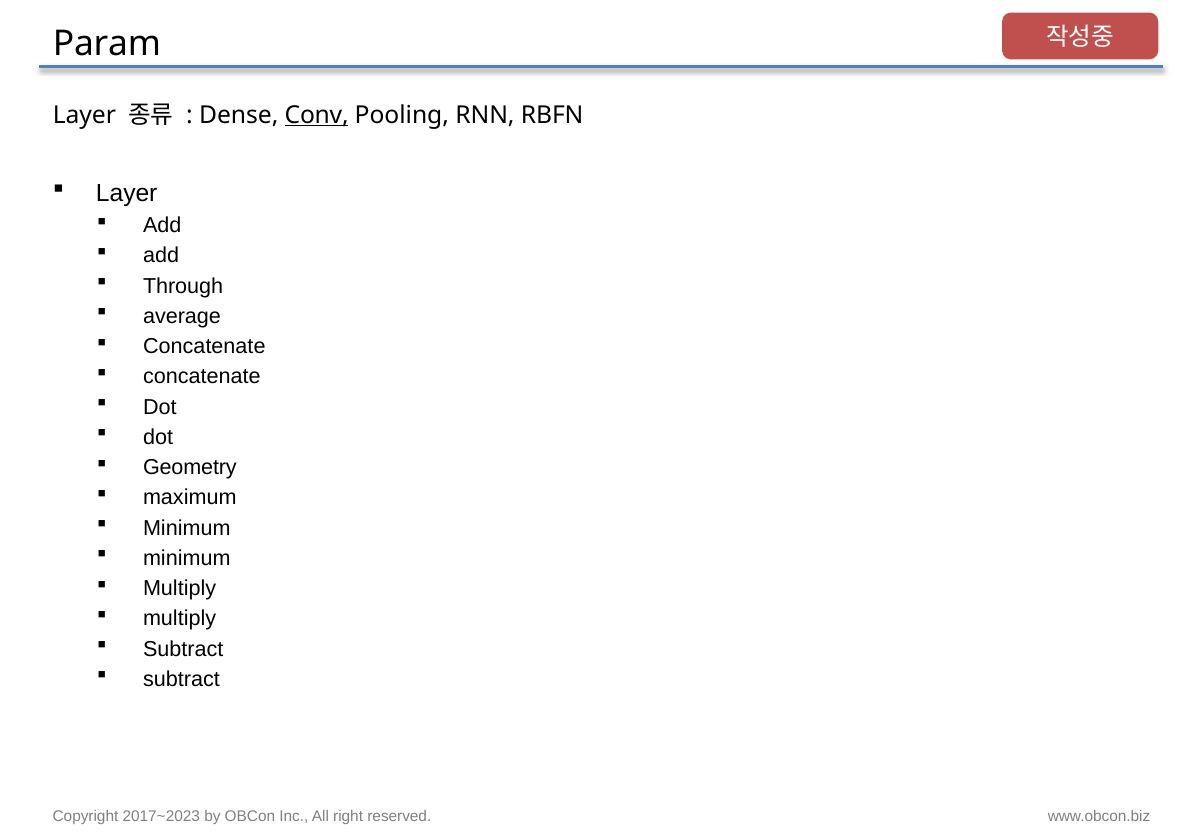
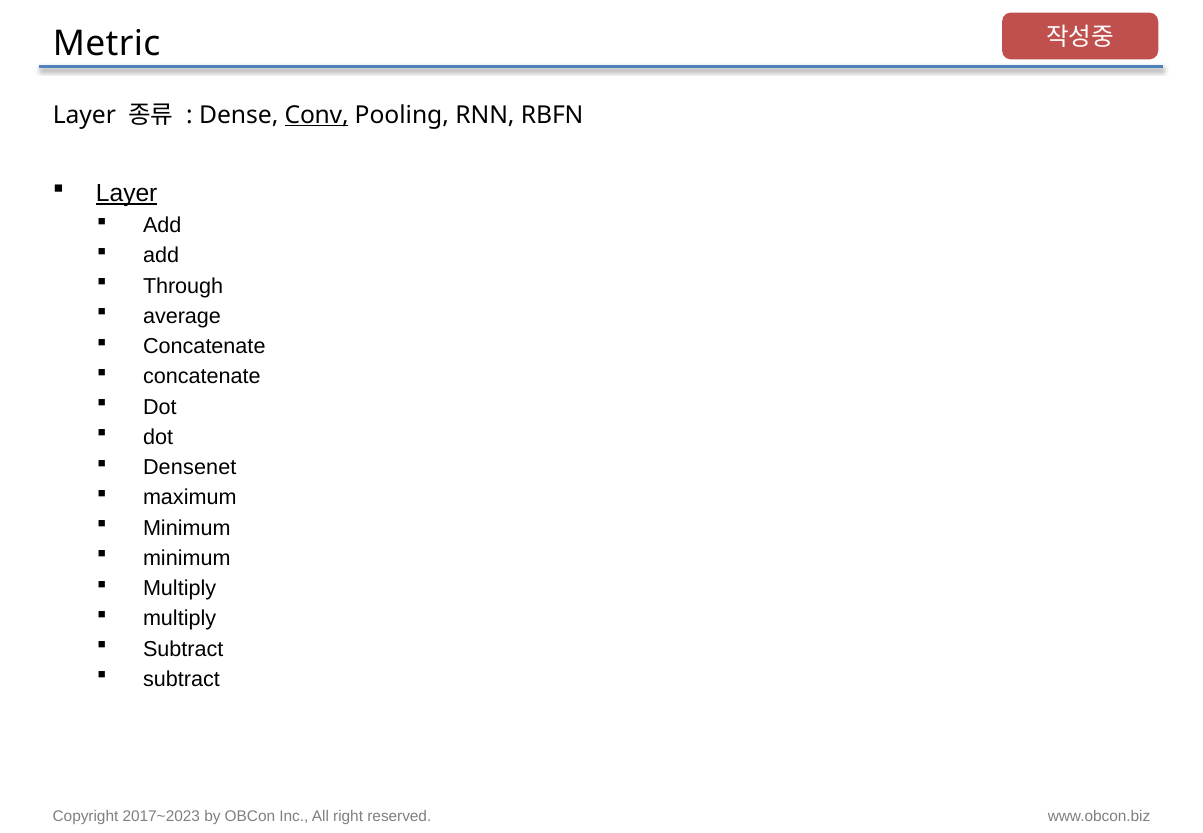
Param: Param -> Metric
Layer at (127, 194) underline: none -> present
Geometry: Geometry -> Densenet
